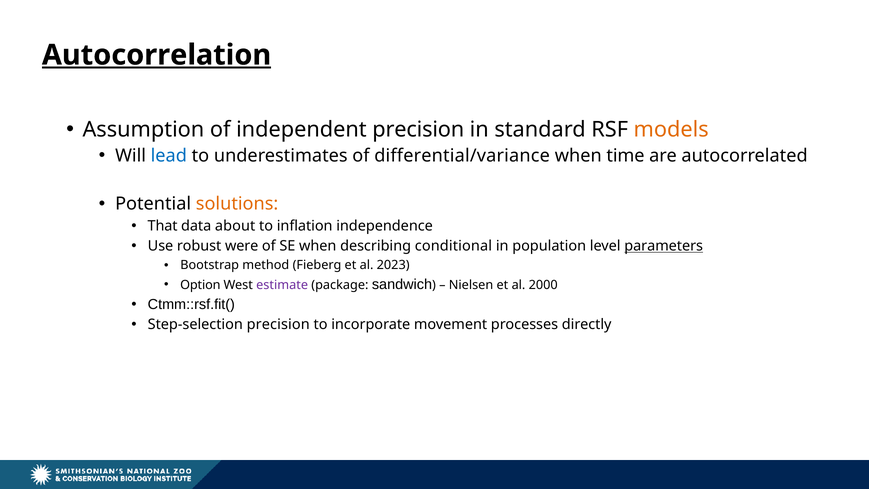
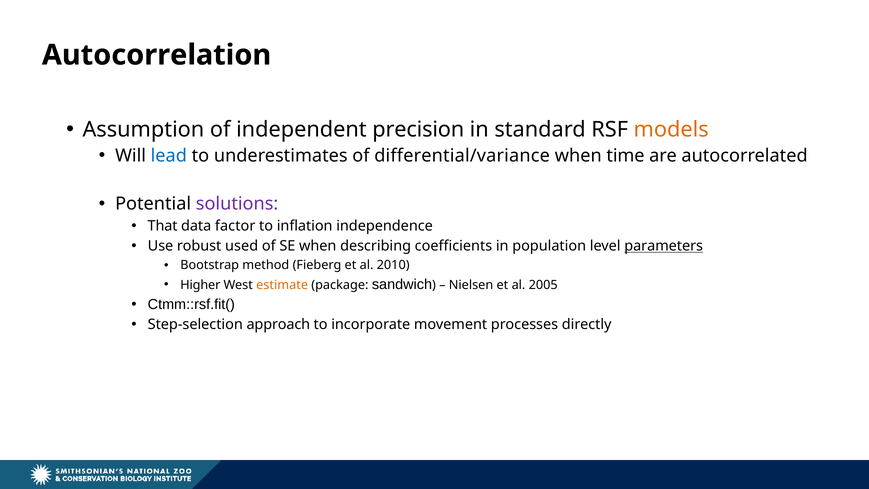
Autocorrelation underline: present -> none
solutions colour: orange -> purple
about: about -> factor
were: were -> used
conditional: conditional -> coefficients
2023: 2023 -> 2010
Option: Option -> Higher
estimate colour: purple -> orange
2000: 2000 -> 2005
Step-selection precision: precision -> approach
